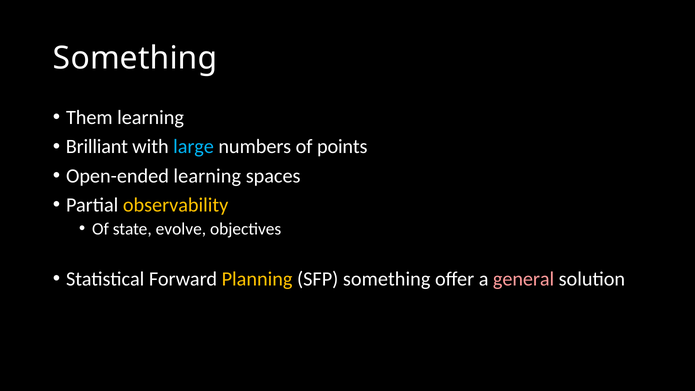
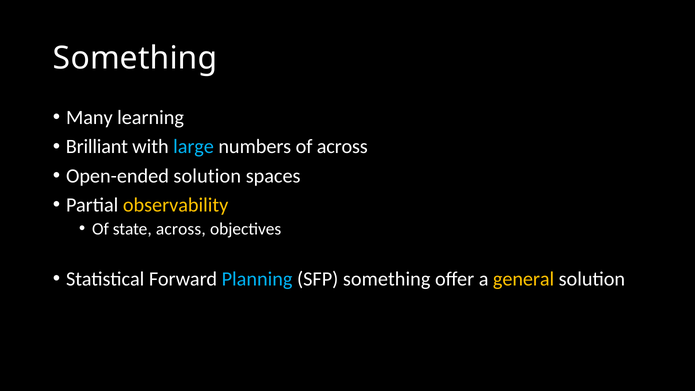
Them: Them -> Many
of points: points -> across
Open-ended learning: learning -> solution
state evolve: evolve -> across
Planning colour: yellow -> light blue
general colour: pink -> yellow
